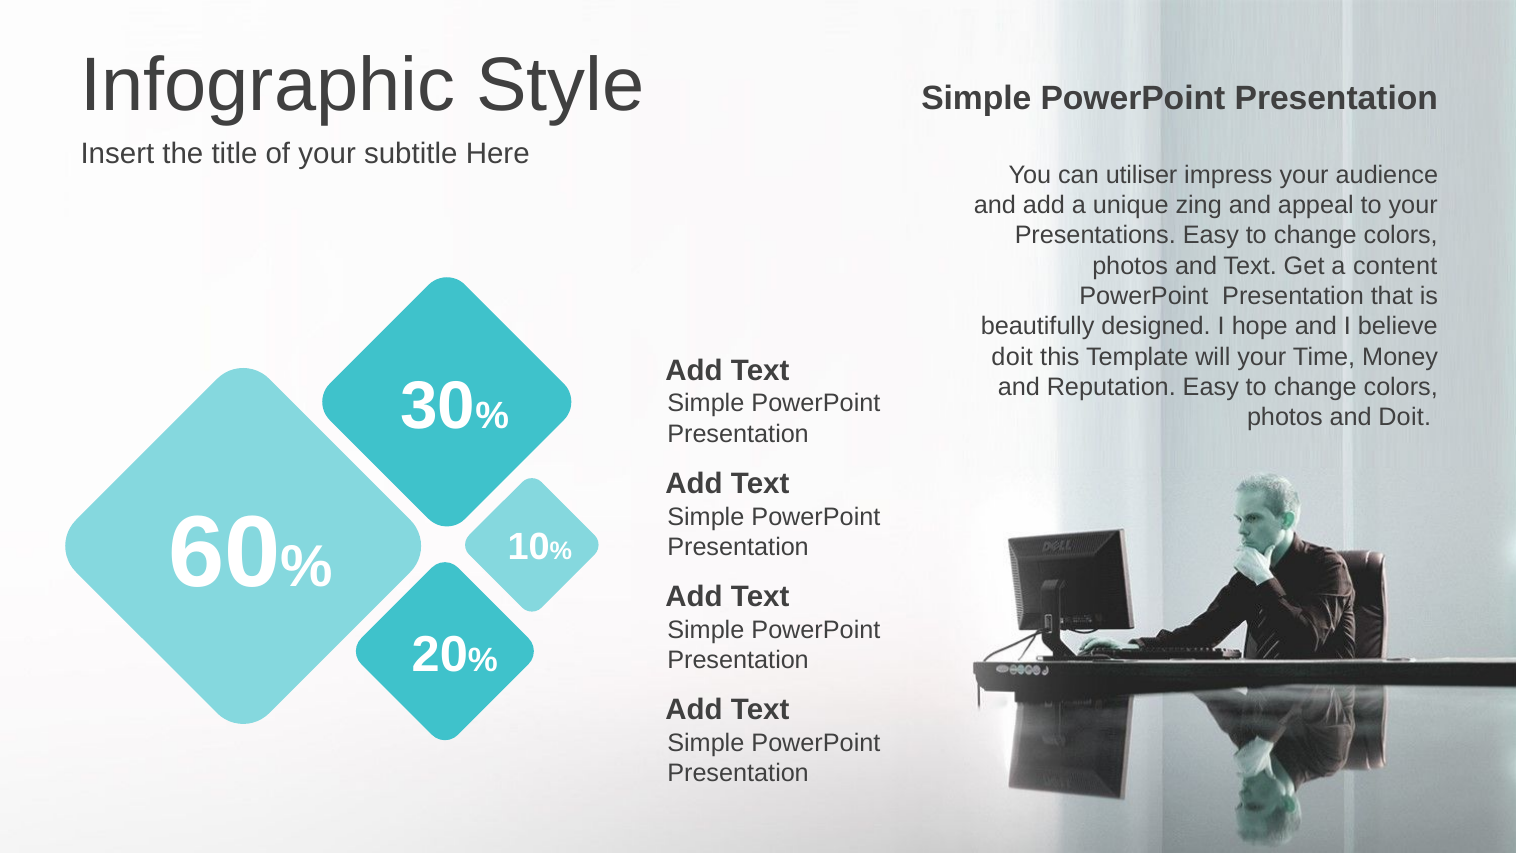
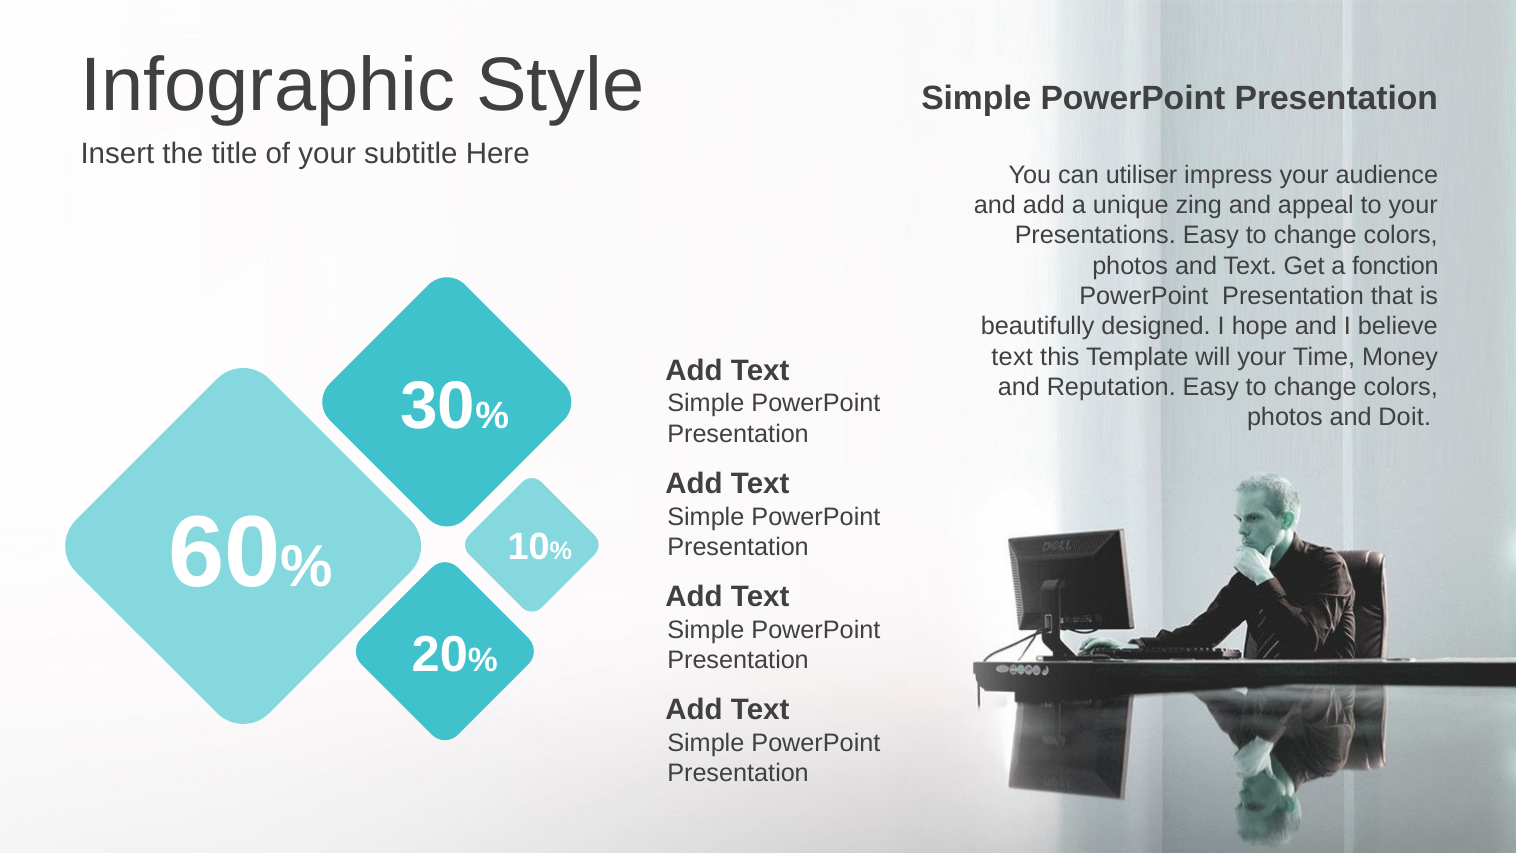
content: content -> fonction
doit at (1012, 357): doit -> text
